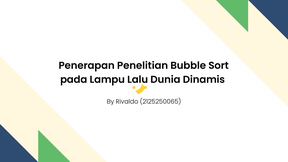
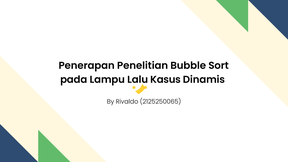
Dunia: Dunia -> Kasus
